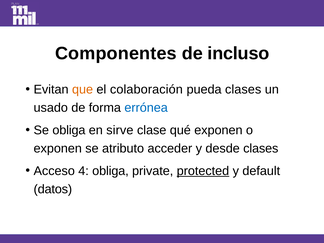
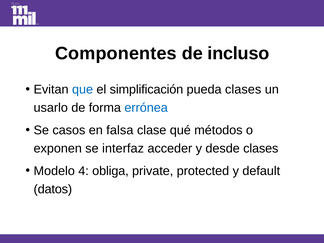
que colour: orange -> blue
colaboración: colaboración -> simplificación
usado: usado -> usarlo
Se obliga: obliga -> casos
sirve: sirve -> falsa
qué exponen: exponen -> métodos
atributo: atributo -> interfaz
Acceso: Acceso -> Modelo
protected underline: present -> none
